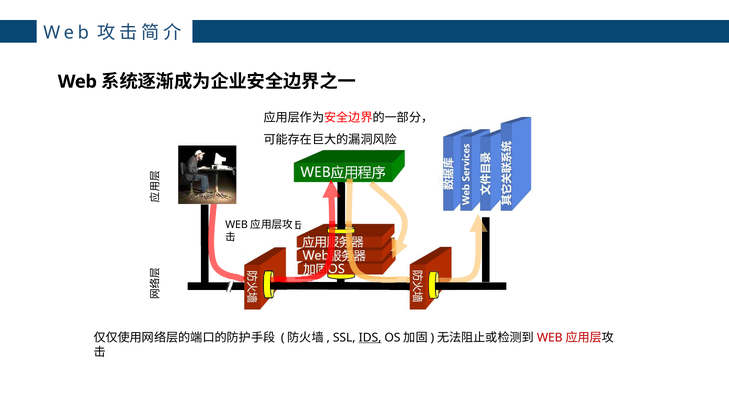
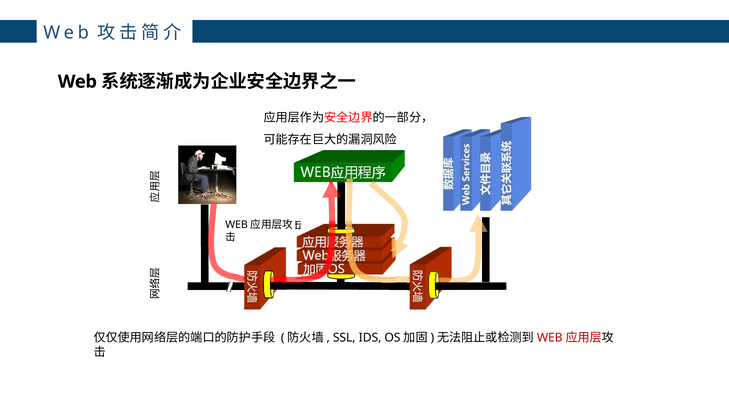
IDS underline: present -> none
